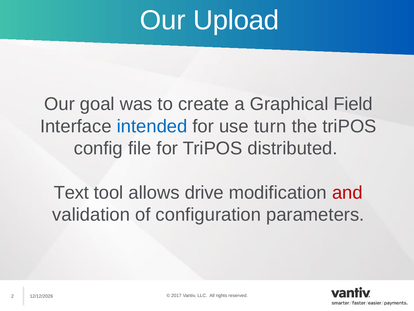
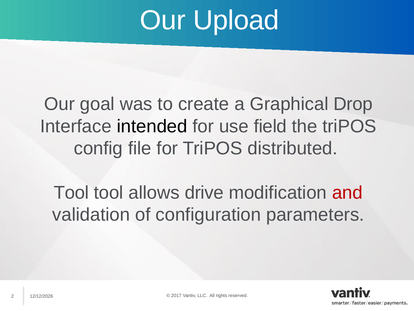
Field: Field -> Drop
intended colour: blue -> black
turn: turn -> field
Text at (71, 192): Text -> Tool
